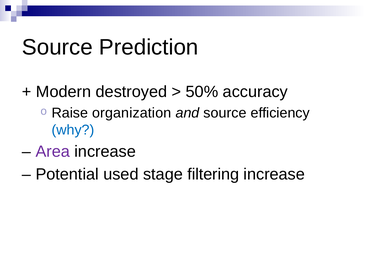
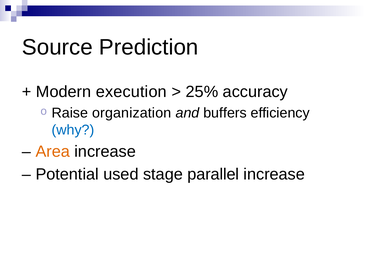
destroyed: destroyed -> execution
50%: 50% -> 25%
and source: source -> buffers
Area colour: purple -> orange
filtering: filtering -> parallel
